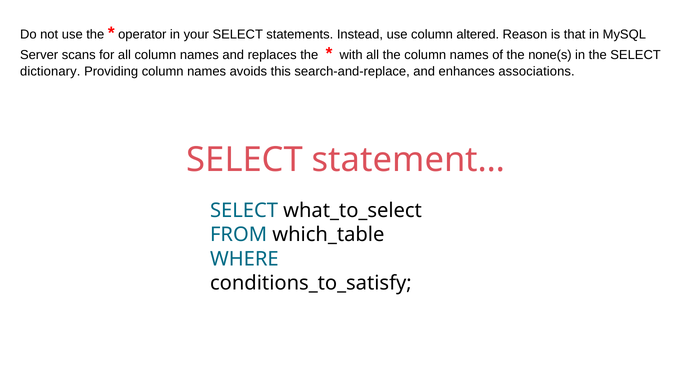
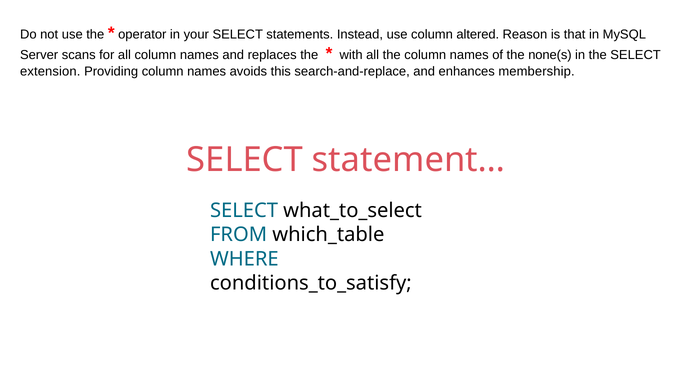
dictionary: dictionary -> extension
associations: associations -> membership
